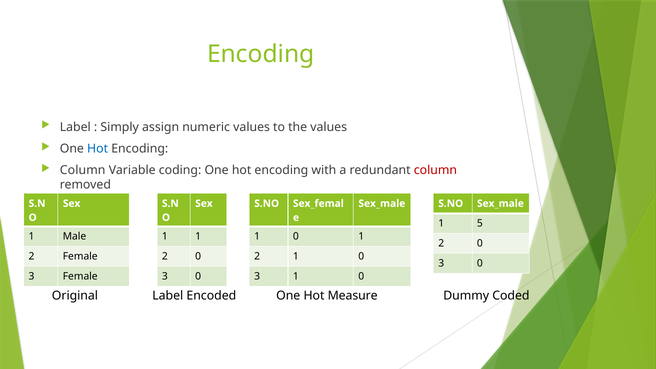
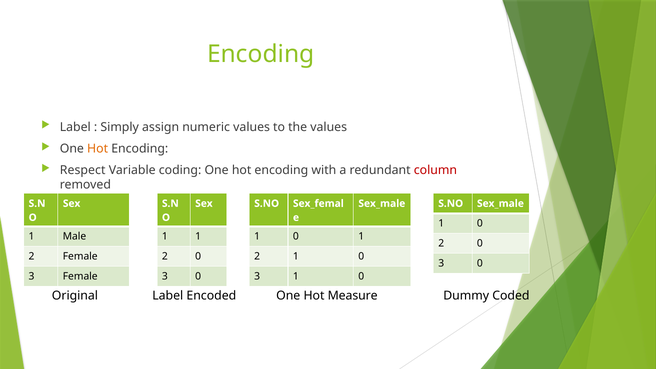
Hot at (98, 149) colour: blue -> orange
Column at (83, 170): Column -> Respect
5 at (480, 223): 5 -> 0
